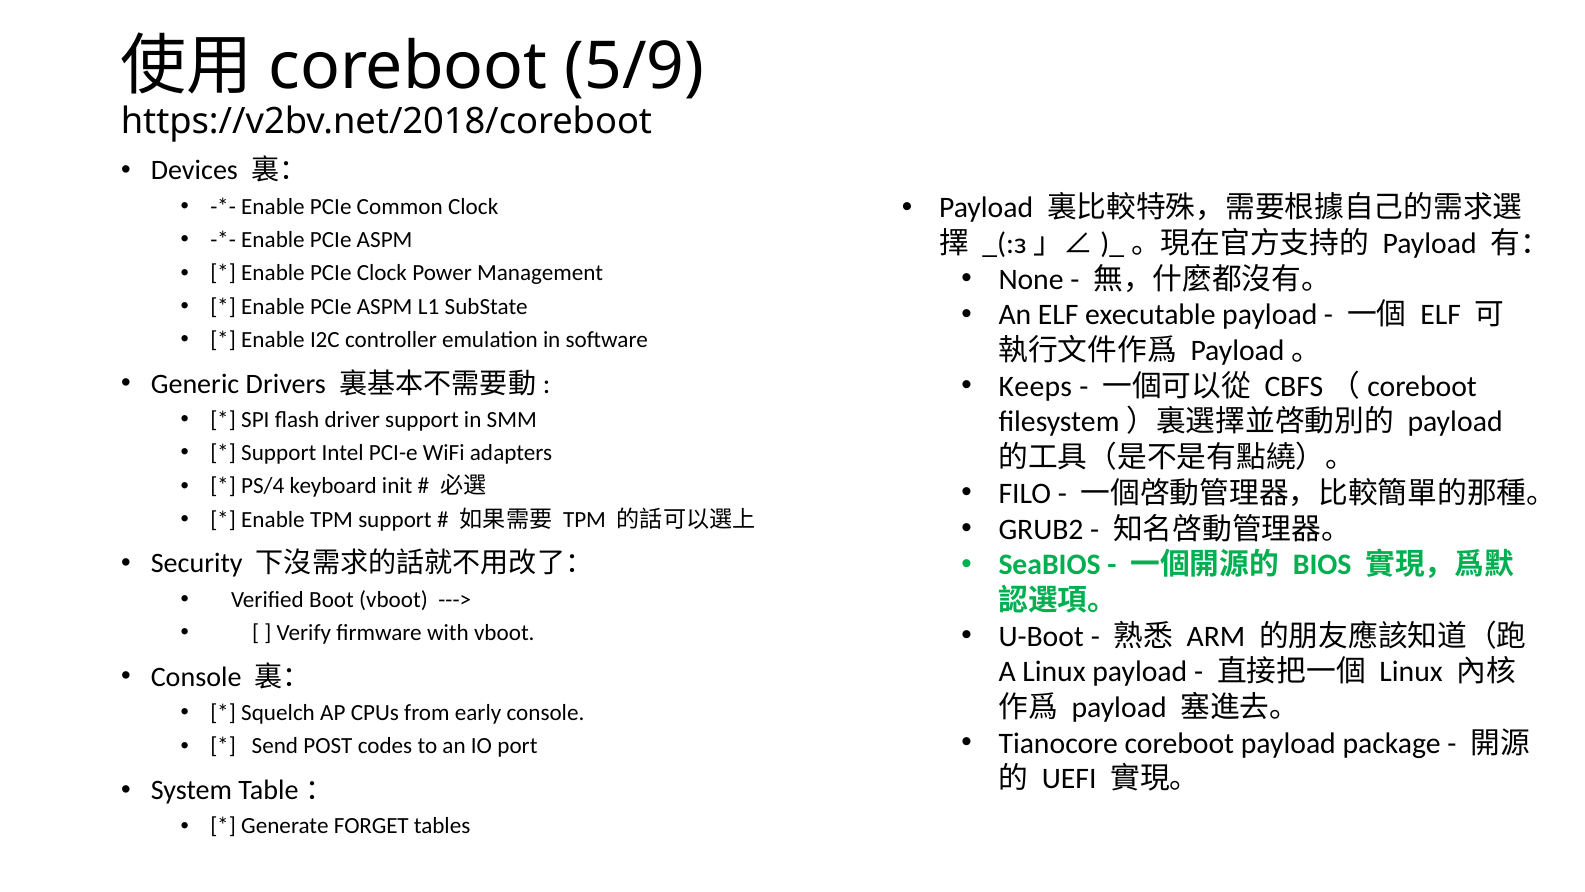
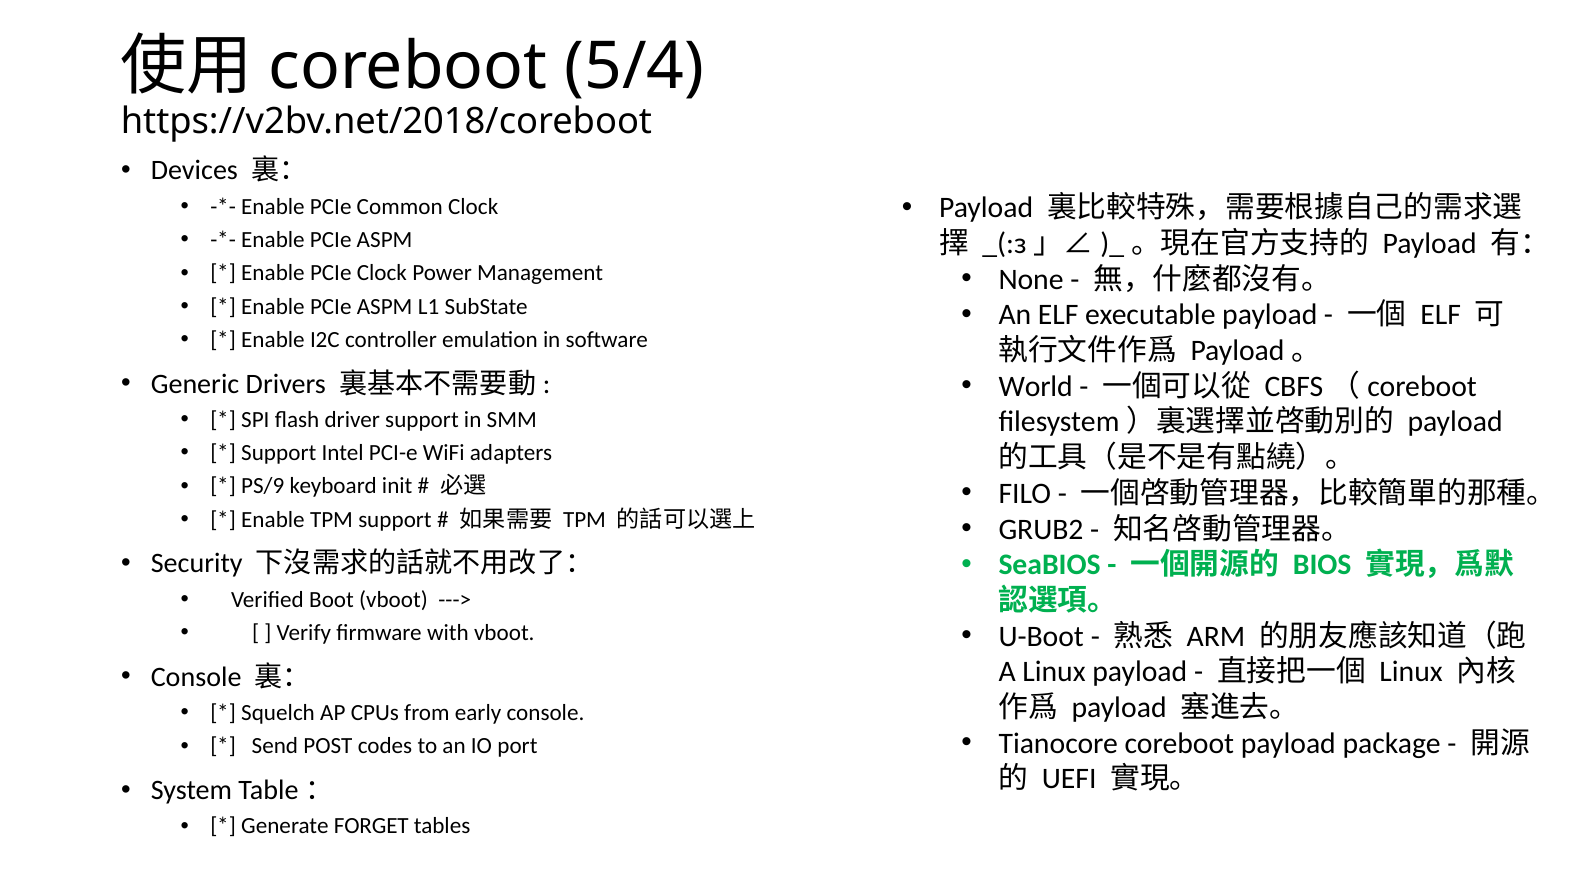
5/9: 5/9 -> 5/4
Keeps: Keeps -> World
PS/4: PS/4 -> PS/9
